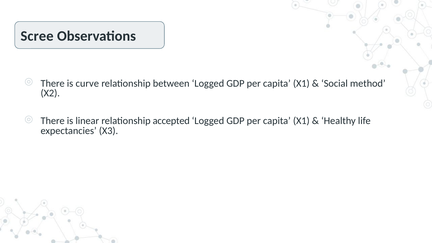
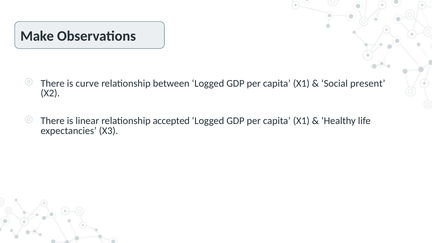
Scree: Scree -> Make
method: method -> present
